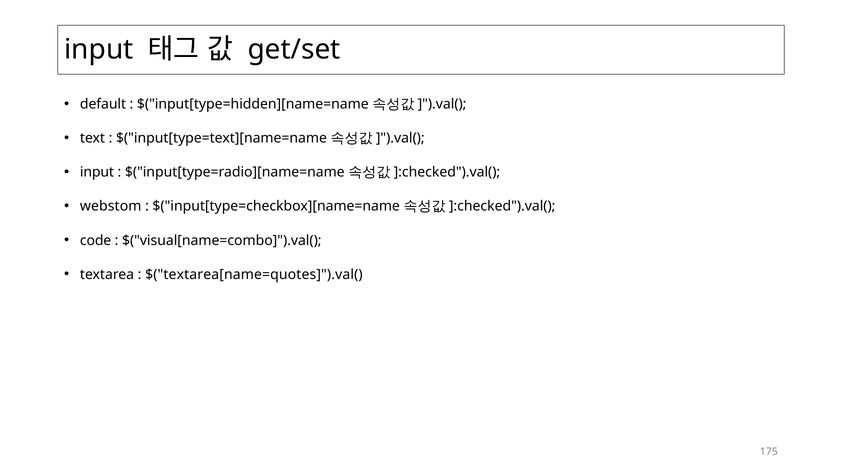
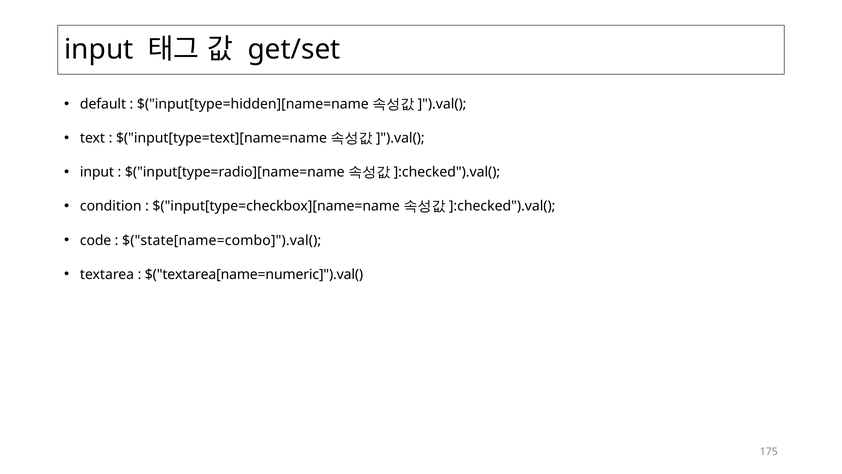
webstom: webstom -> condition
$("visual[name=combo]").val(: $("visual[name=combo]").val( -> $("state[name=combo]").val(
$("textarea[name=quotes]").val(: $("textarea[name=quotes]").val( -> $("textarea[name=numeric]").val(
